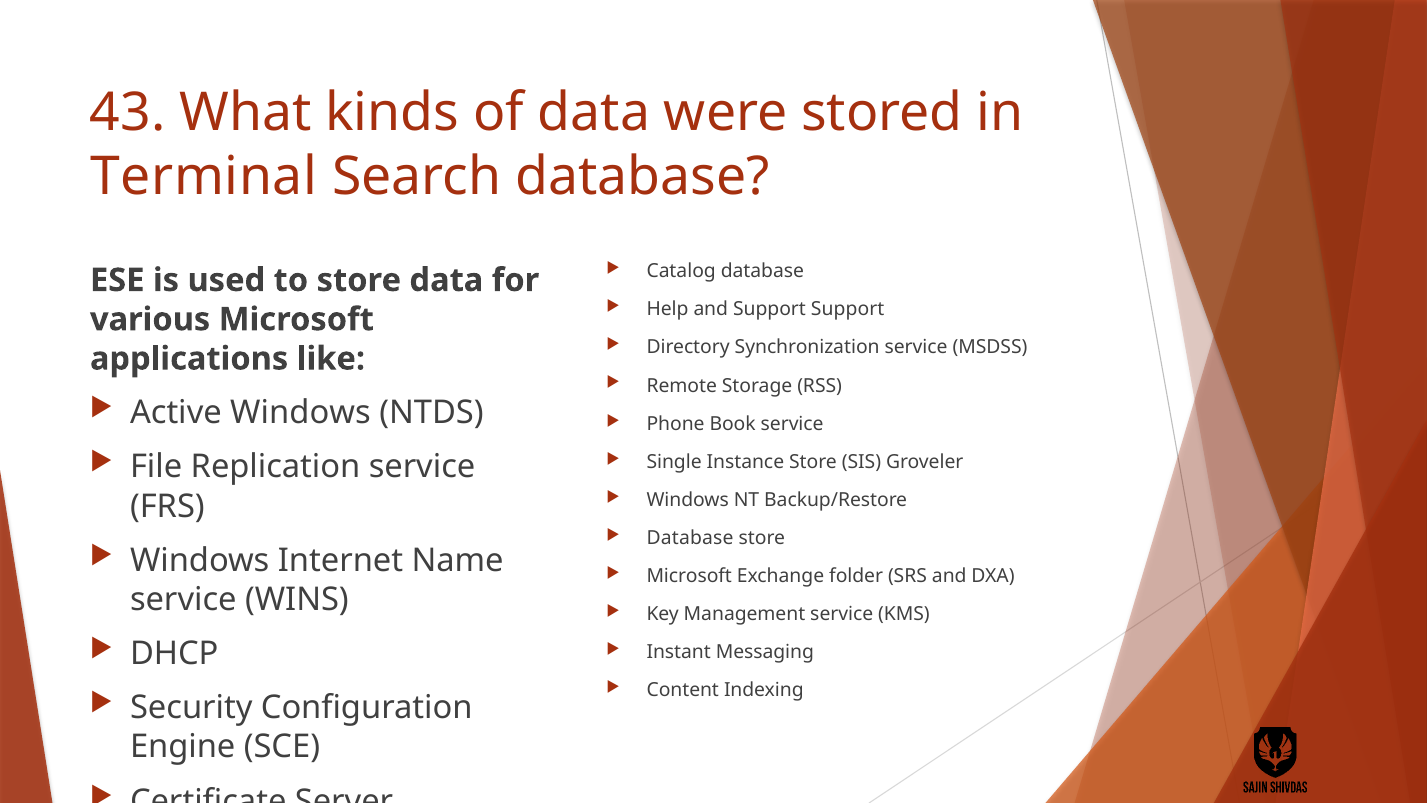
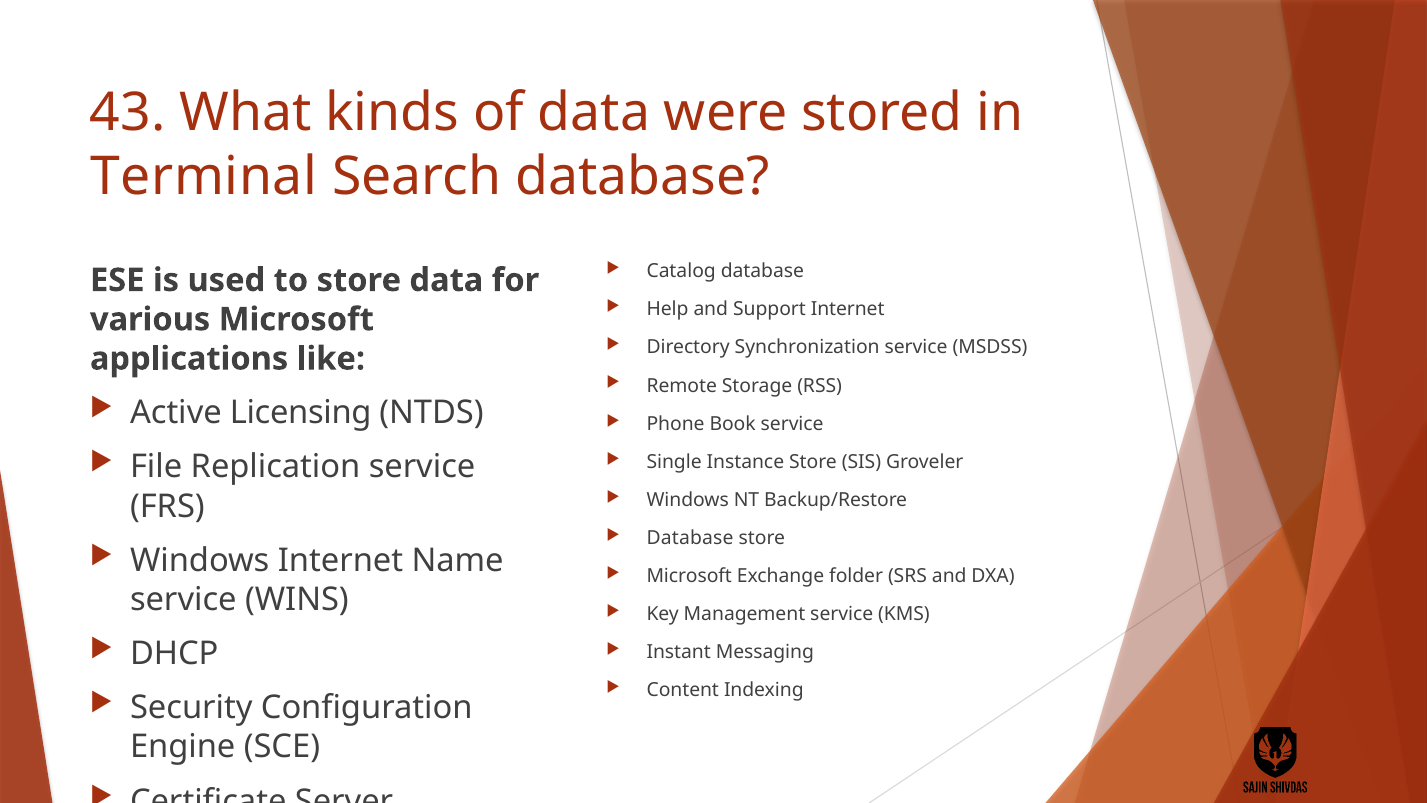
Support Support: Support -> Internet
Active Windows: Windows -> Licensing
